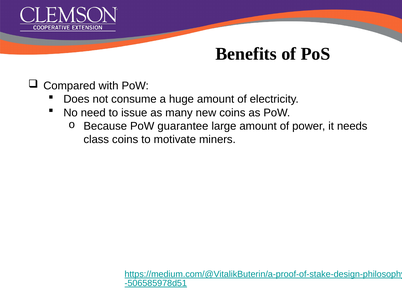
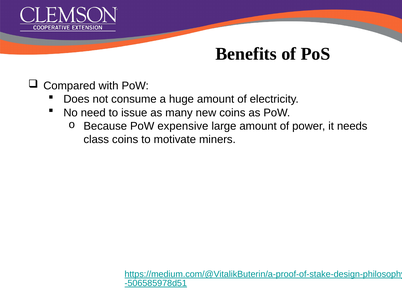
guarantee: guarantee -> expensive
